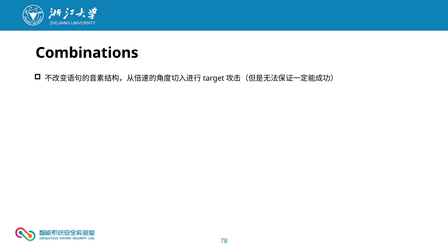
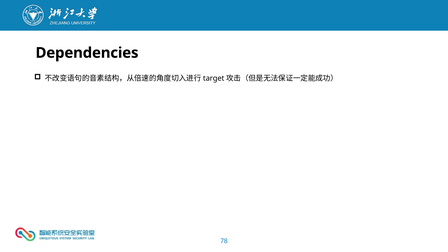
Combinations: Combinations -> Dependencies
